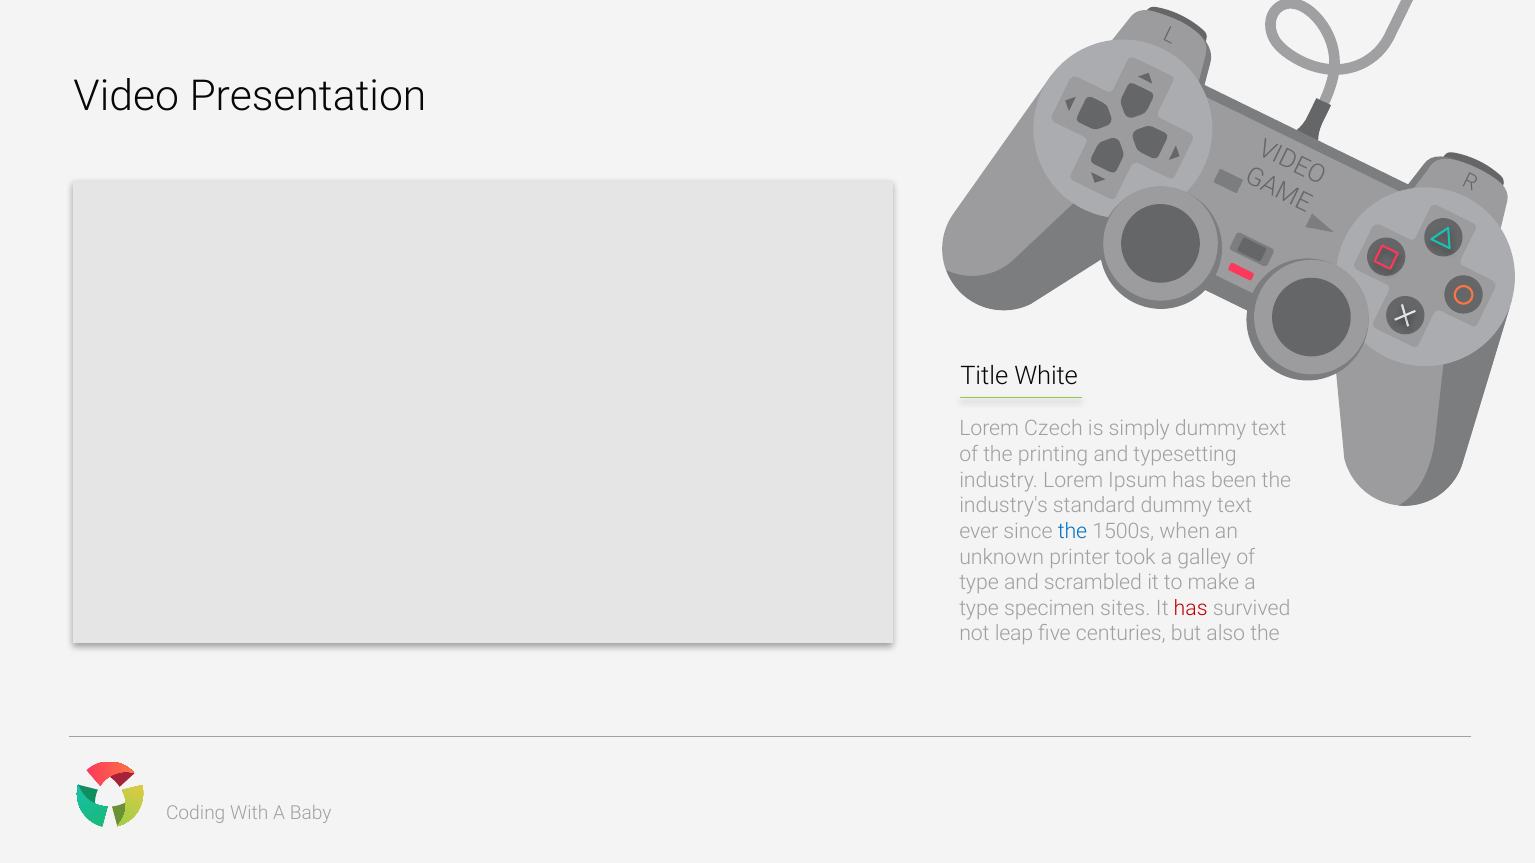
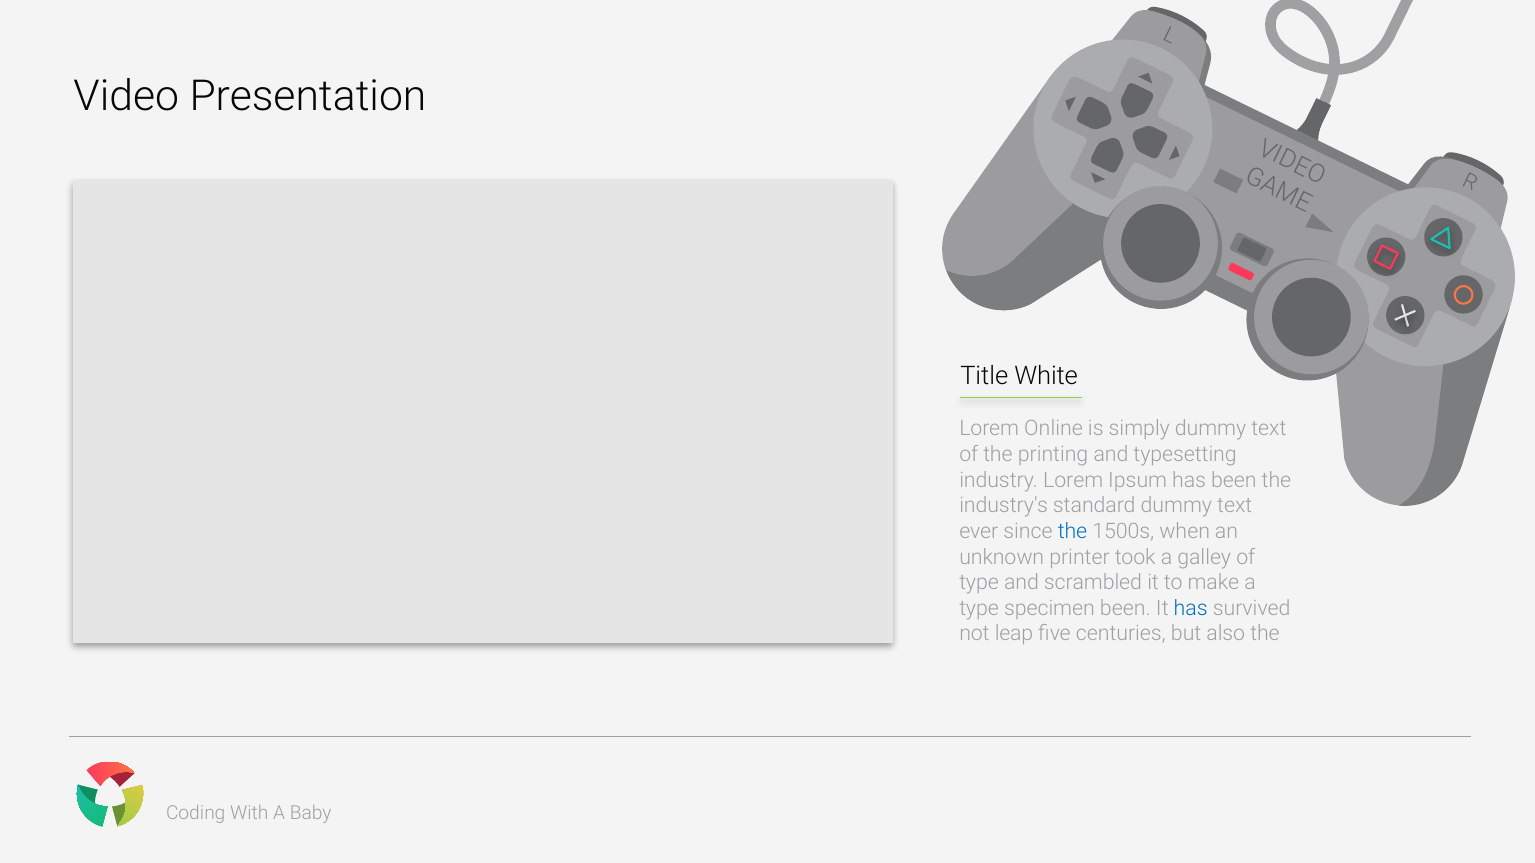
Czech: Czech -> Online
specimen sites: sites -> been
has at (1191, 609) colour: red -> blue
